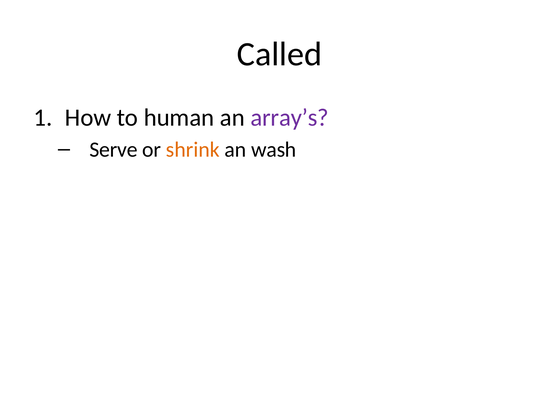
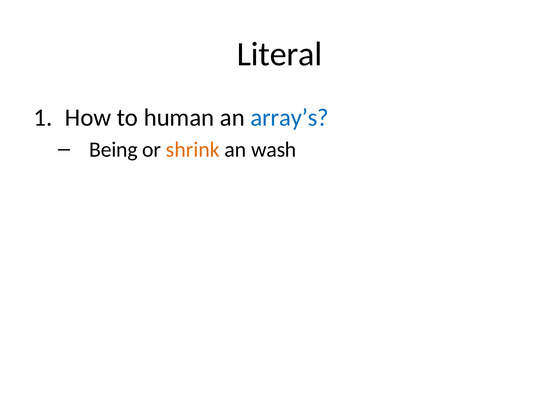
Called: Called -> Literal
array’s colour: purple -> blue
Serve: Serve -> Being
